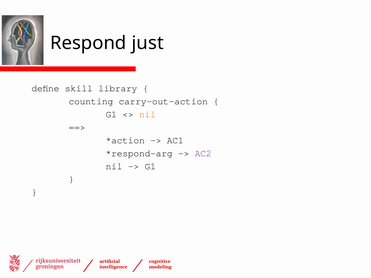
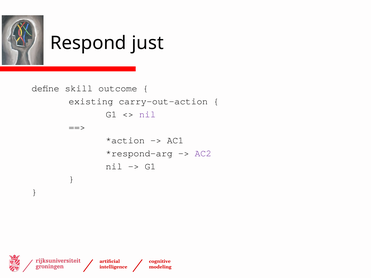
library: library -> outcome
counting: counting -> existing
nil at (147, 114) colour: orange -> purple
